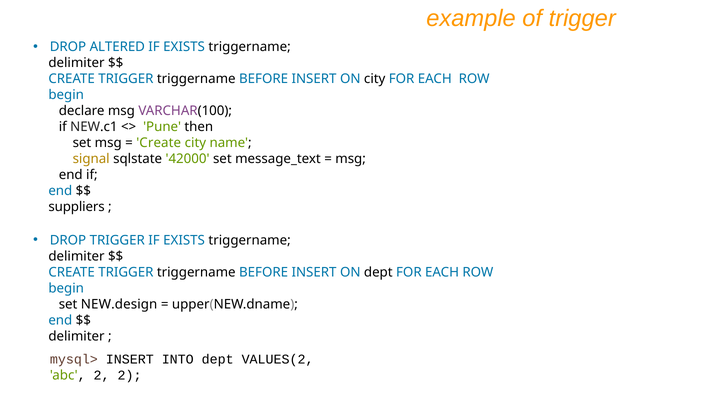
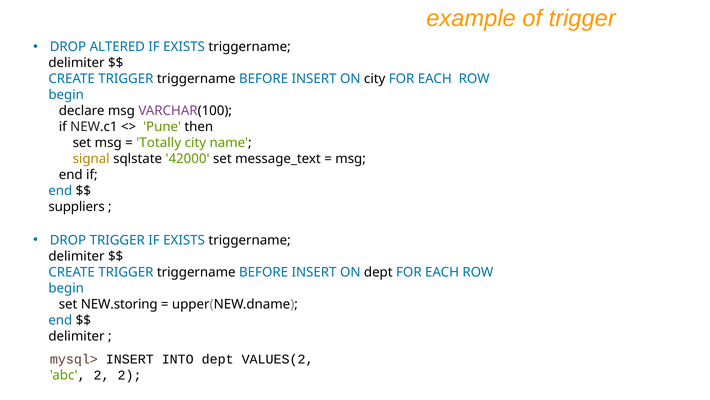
Create at (159, 143): Create -> Totally
NEW.design: NEW.design -> NEW.storing
